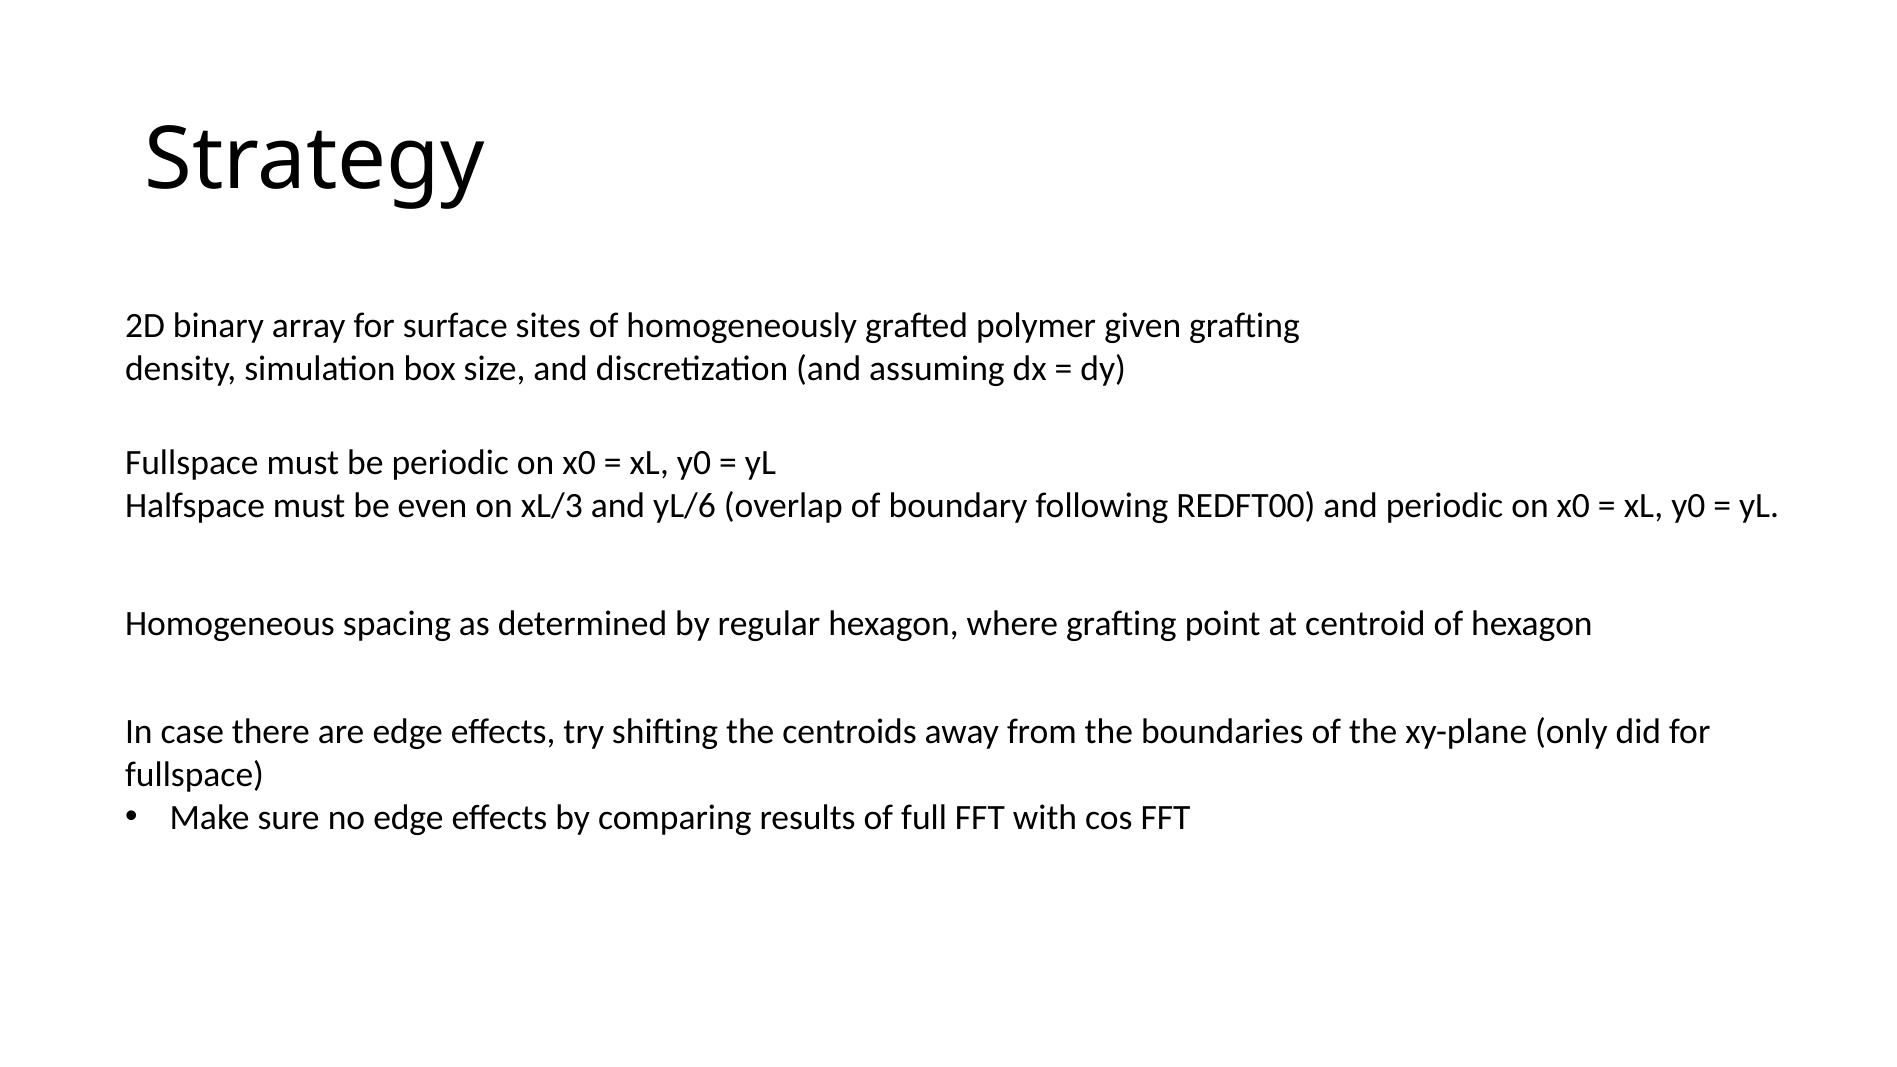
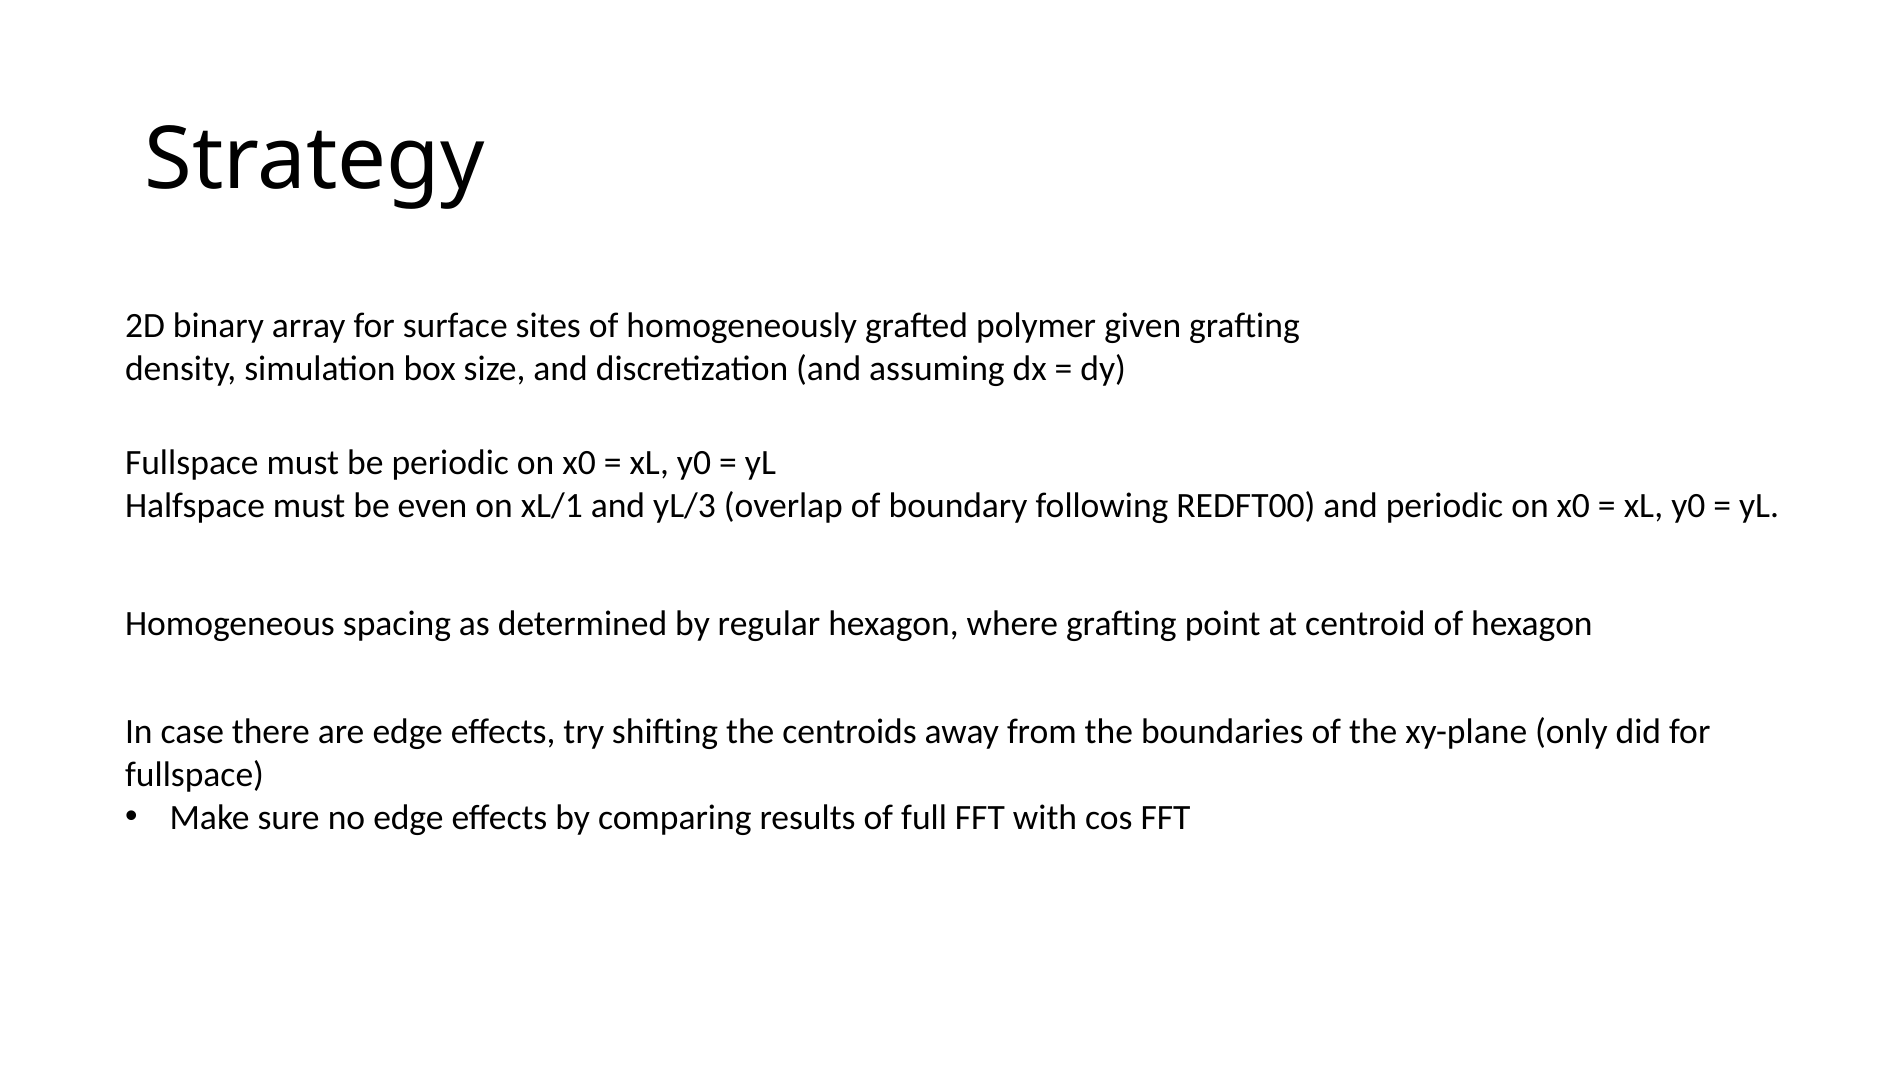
xL/3: xL/3 -> xL/1
yL/6: yL/6 -> yL/3
